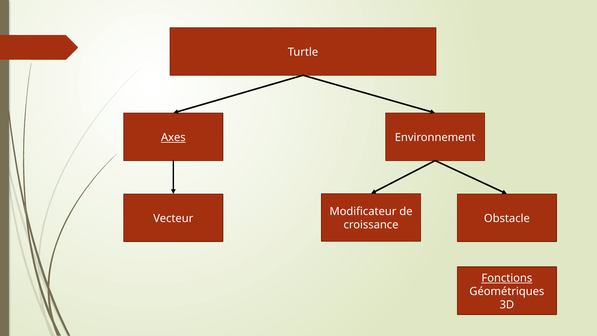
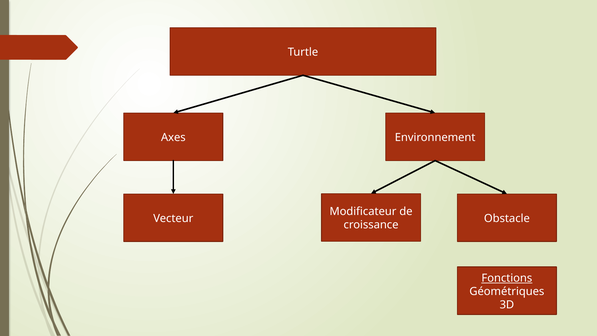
Axes underline: present -> none
